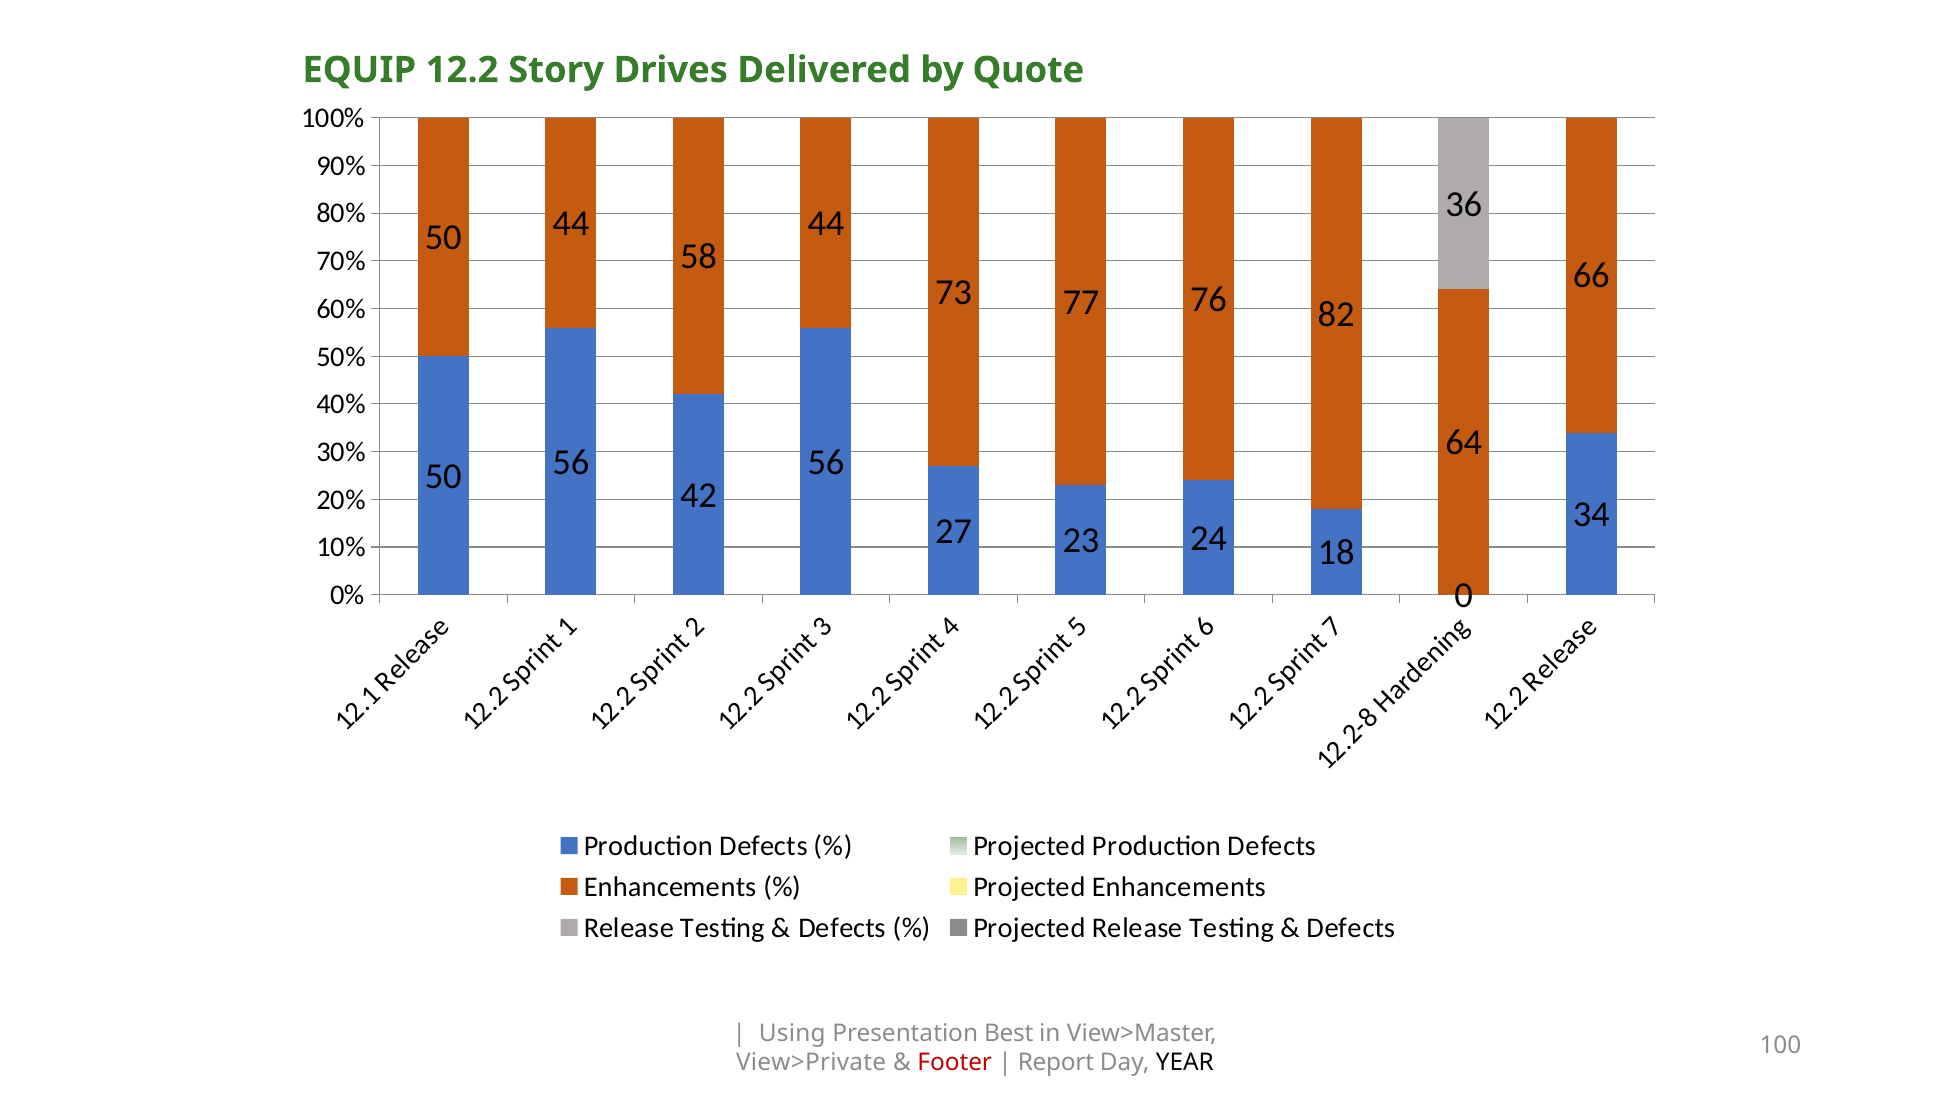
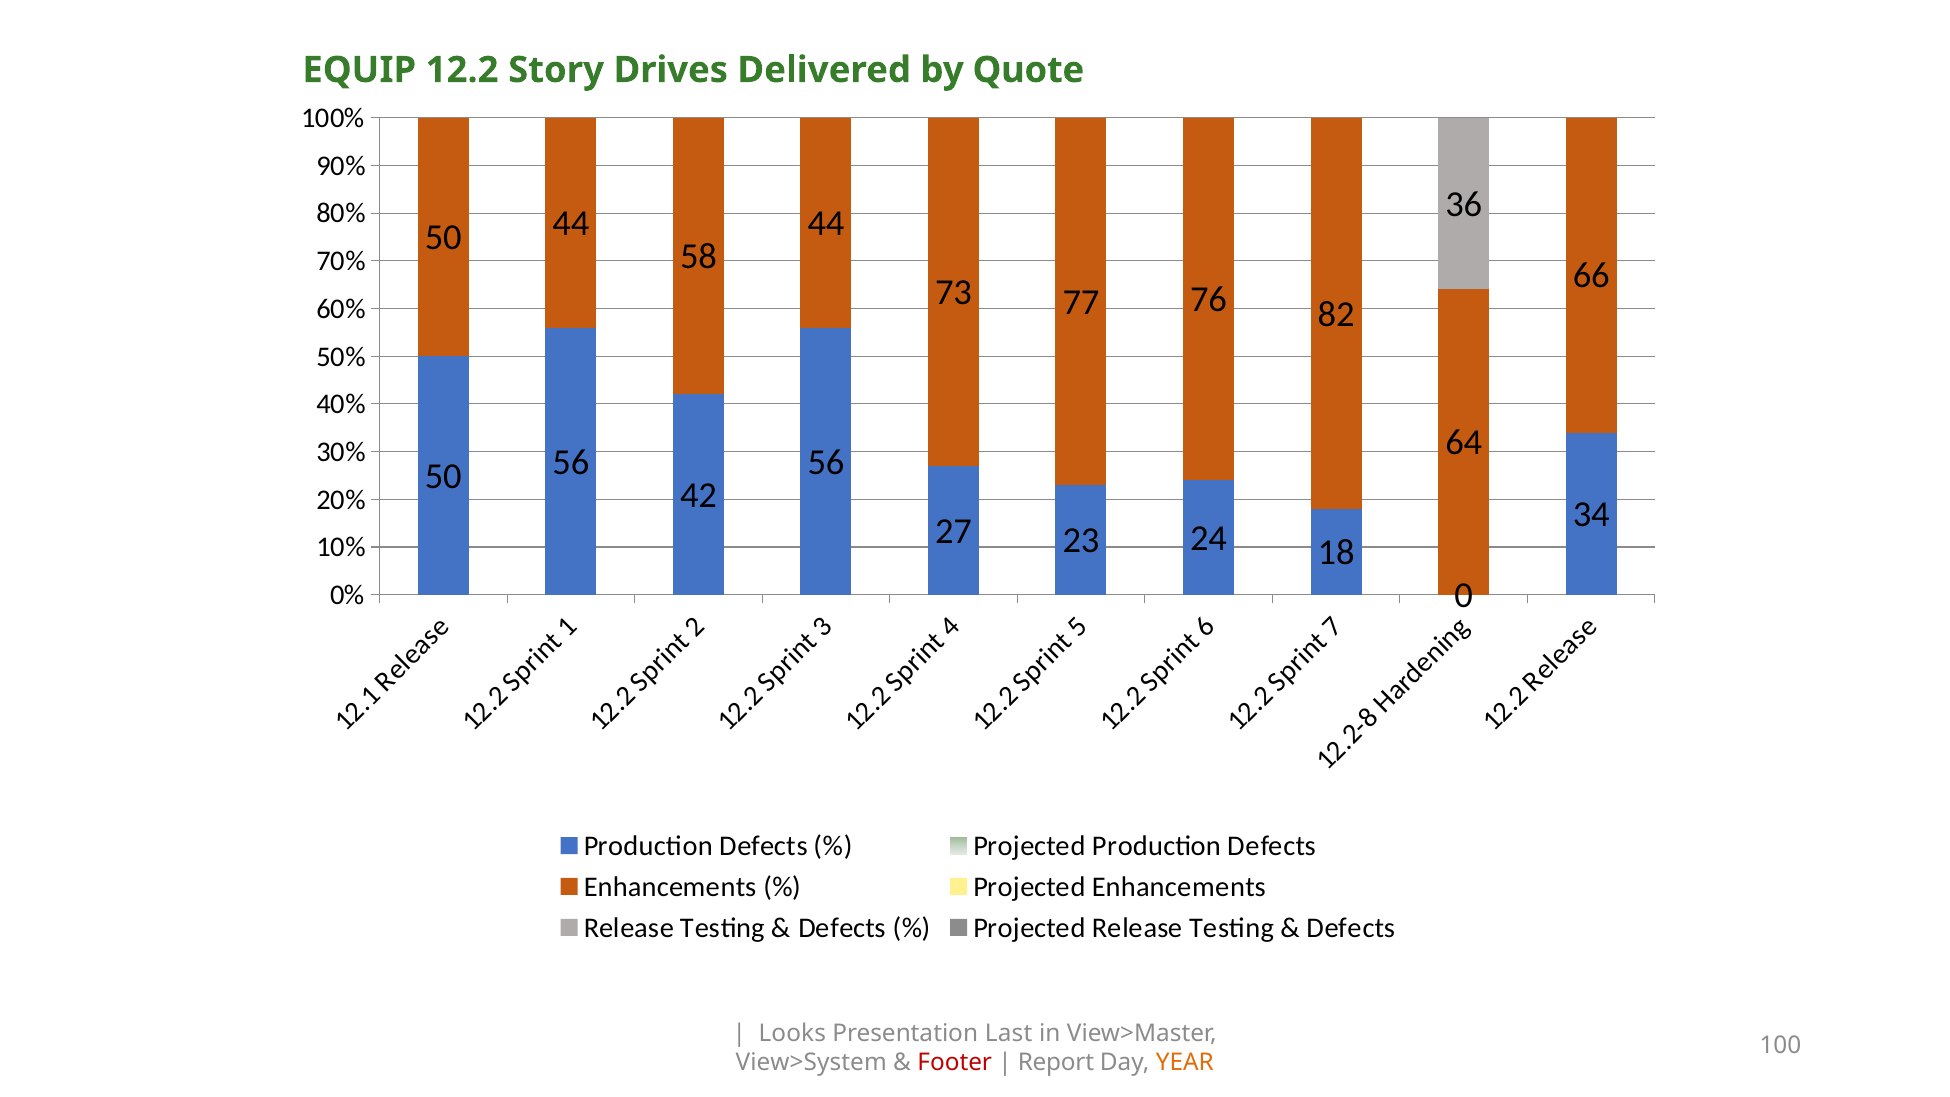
Using: Using -> Looks
Best: Best -> Last
View>Private: View>Private -> View>System
YEAR colour: black -> orange
